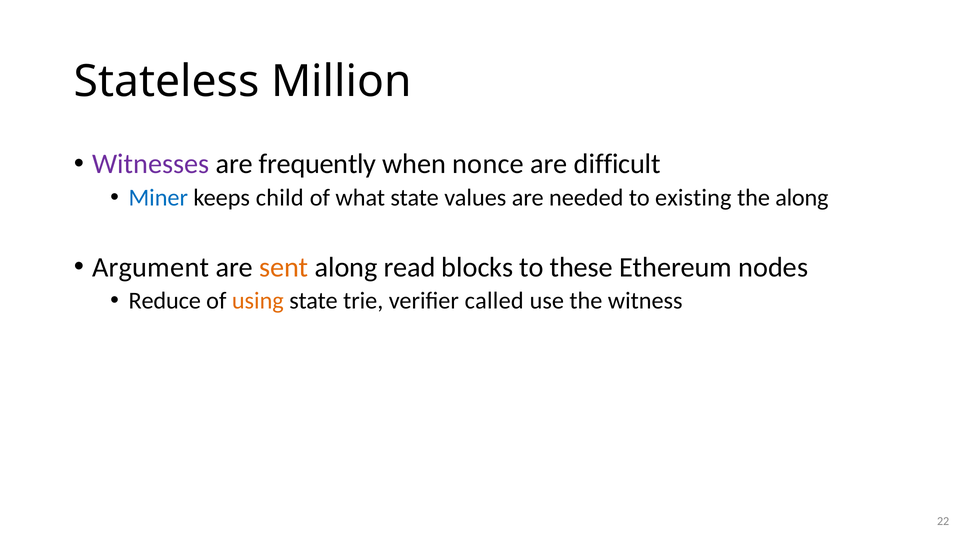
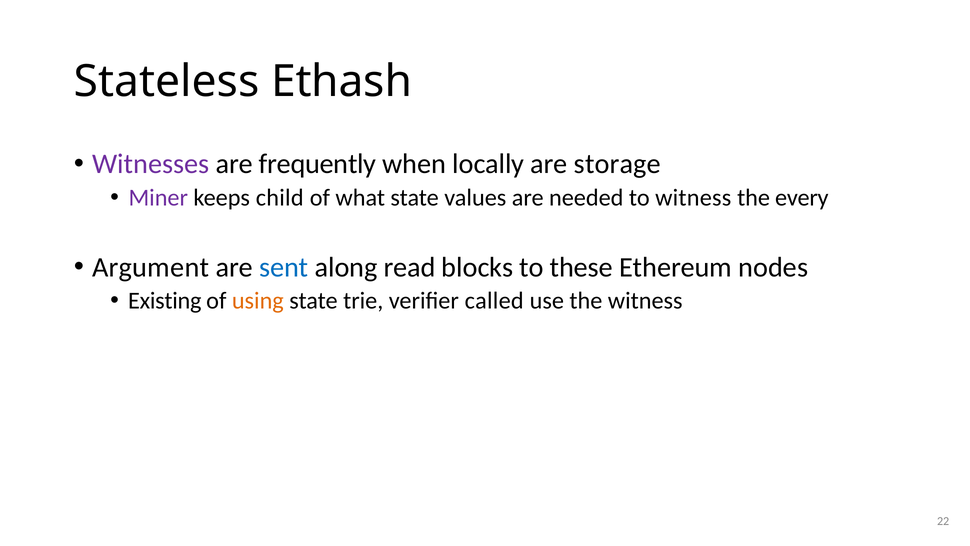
Million: Million -> Ethash
nonce: nonce -> locally
difficult: difficult -> storage
Miner colour: blue -> purple
to existing: existing -> witness
the along: along -> every
sent colour: orange -> blue
Reduce: Reduce -> Existing
